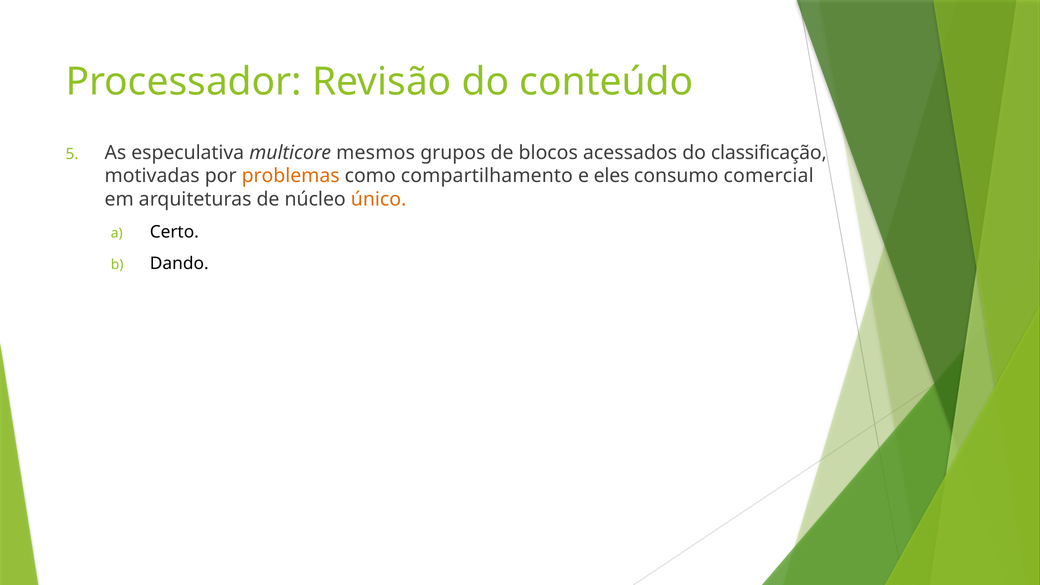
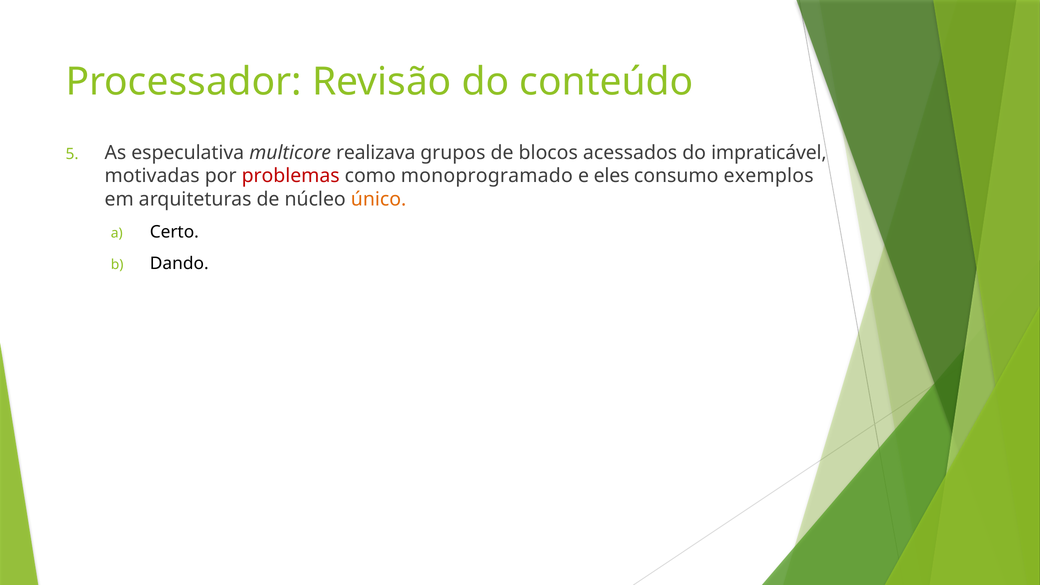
mesmos: mesmos -> realizava
classificação: classificação -> impraticável
problemas colour: orange -> red
compartilhamento: compartilhamento -> monoprogramado
comercial: comercial -> exemplos
